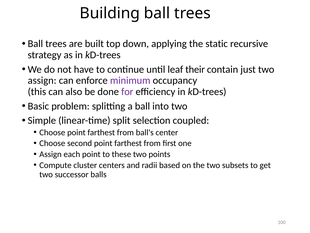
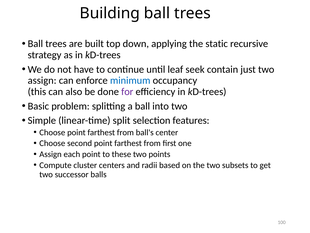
their: their -> seek
minimum colour: purple -> blue
coupled: coupled -> features
